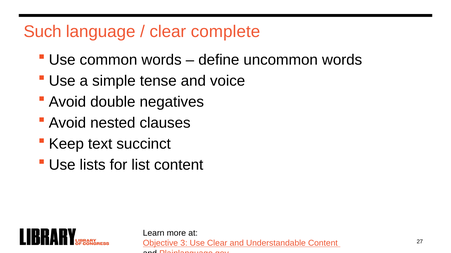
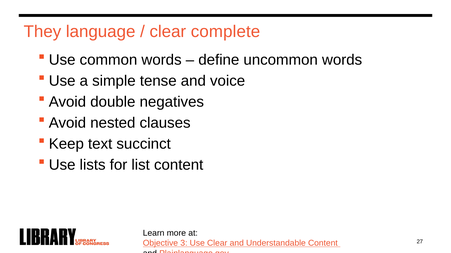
Such: Such -> They
